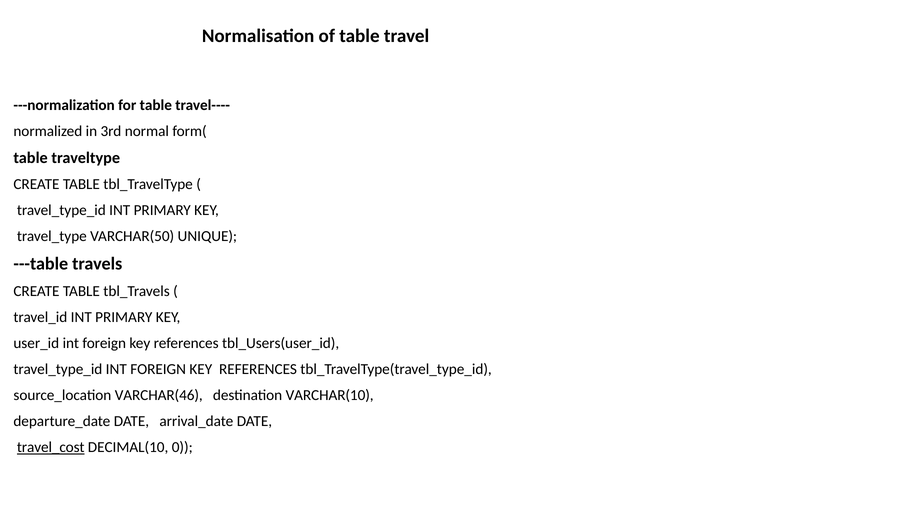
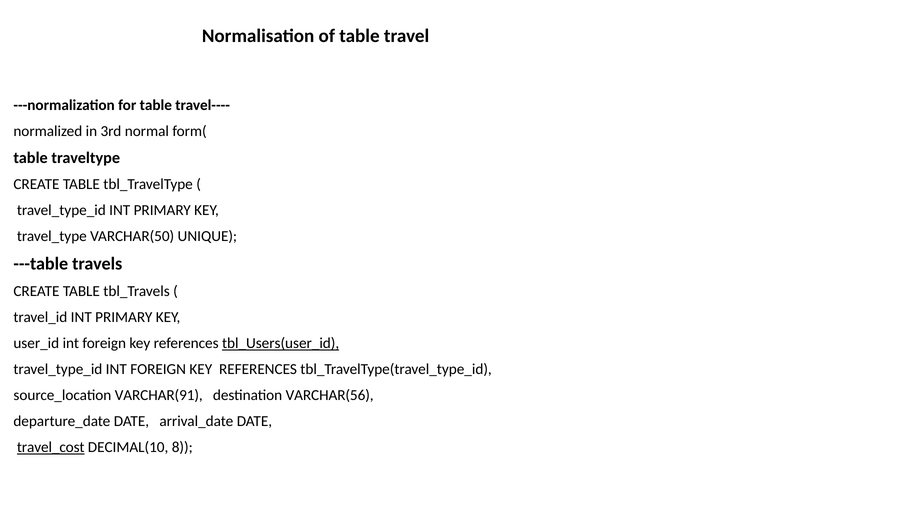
tbl_Users(user_id underline: none -> present
VARCHAR(46: VARCHAR(46 -> VARCHAR(91
VARCHAR(10: VARCHAR(10 -> VARCHAR(56
0: 0 -> 8
